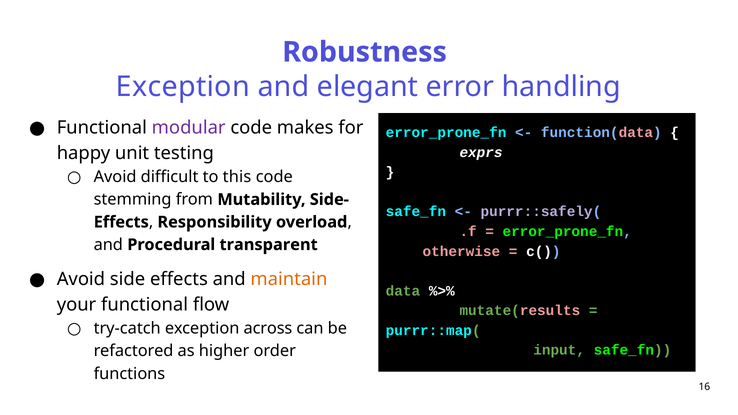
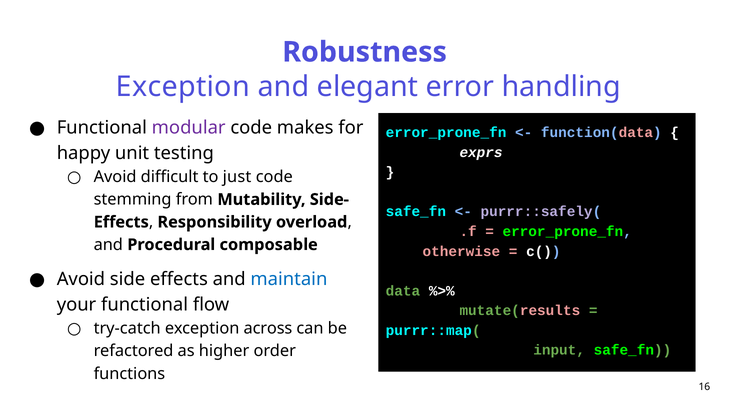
this: this -> just
transparent: transparent -> composable
maintain colour: orange -> blue
